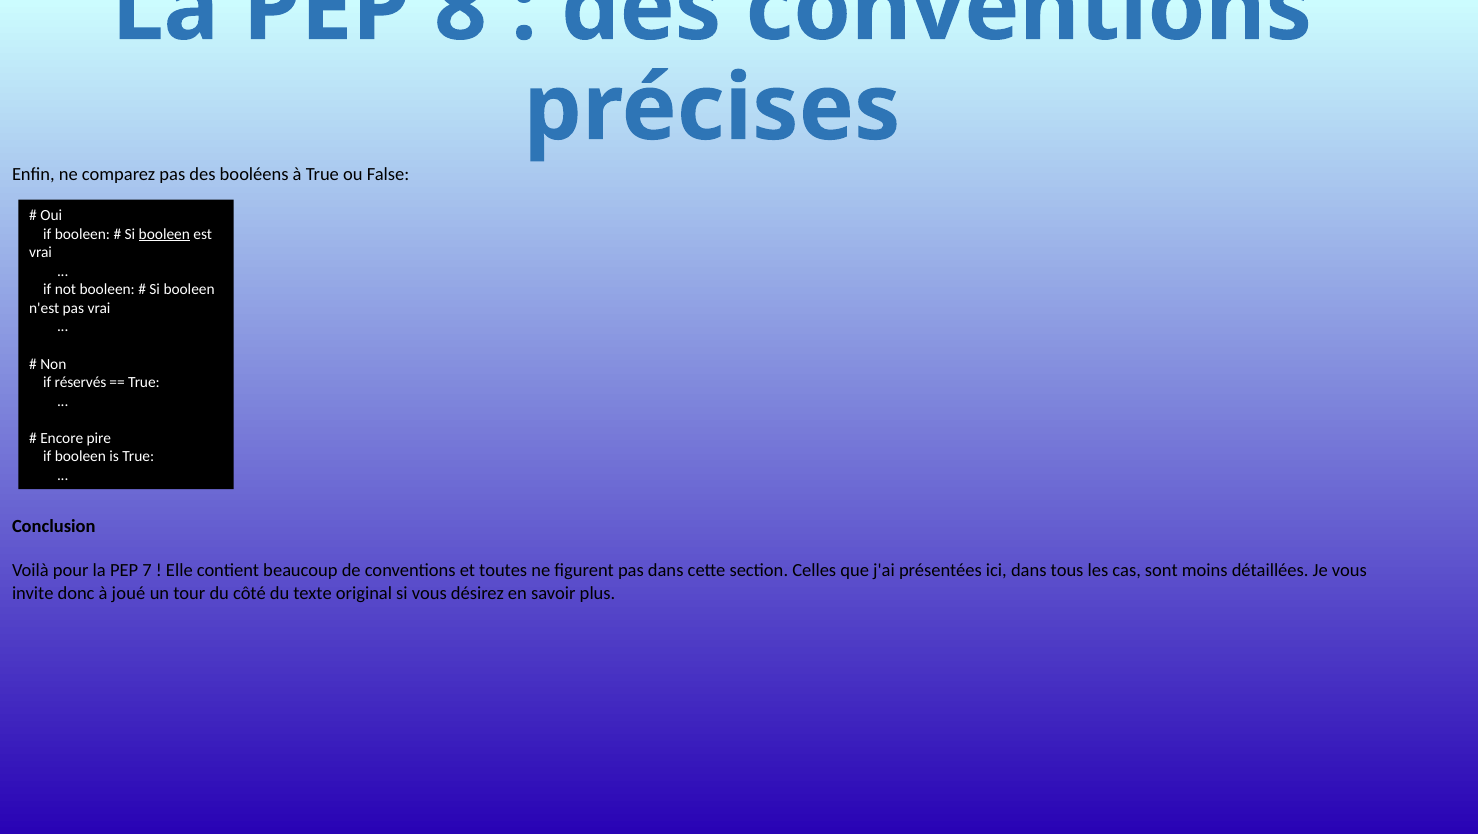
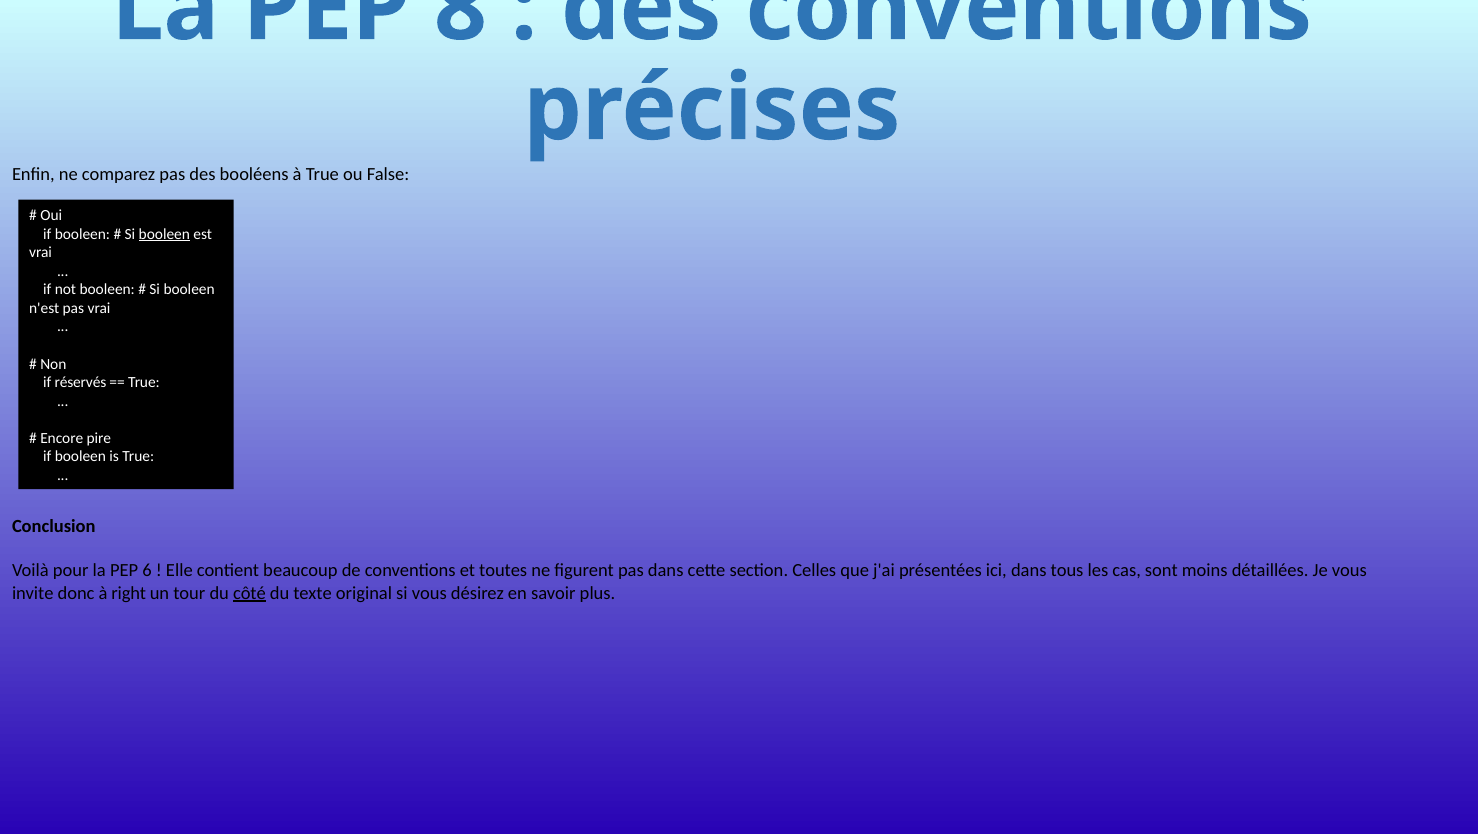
7: 7 -> 6
joué: joué -> right
côté underline: none -> present
